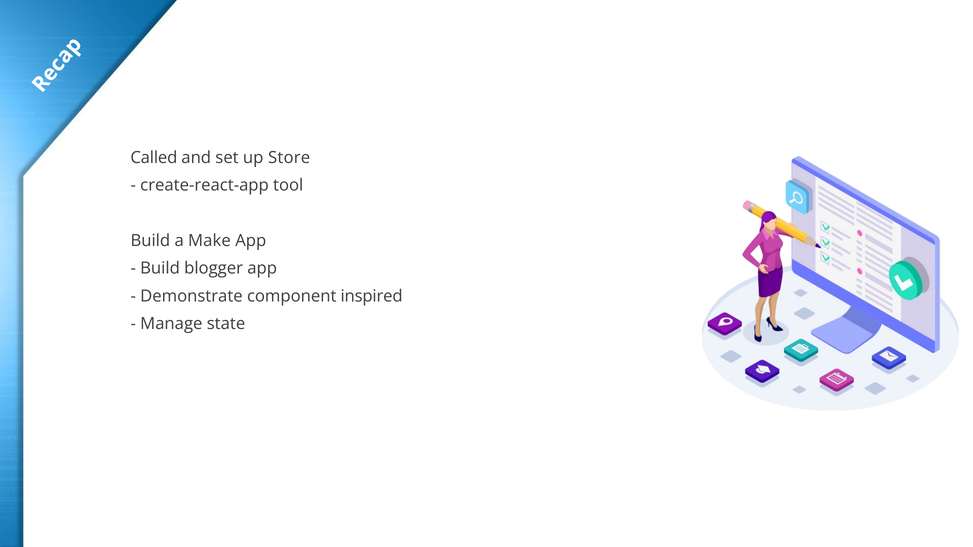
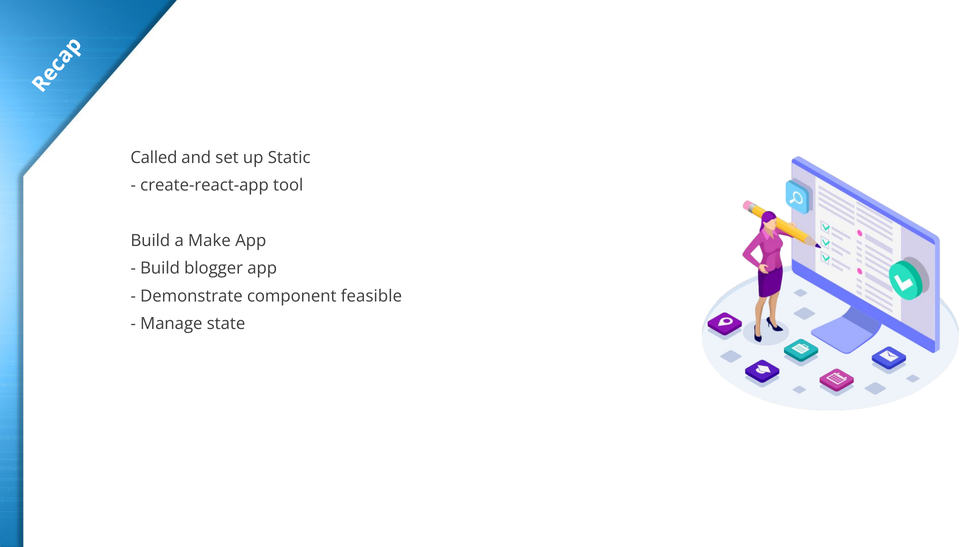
Store: Store -> Static
inspired: inspired -> feasible
